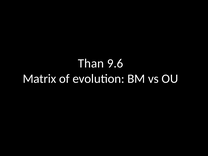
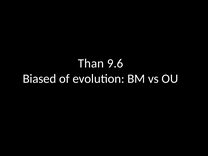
Matrix: Matrix -> Biased
